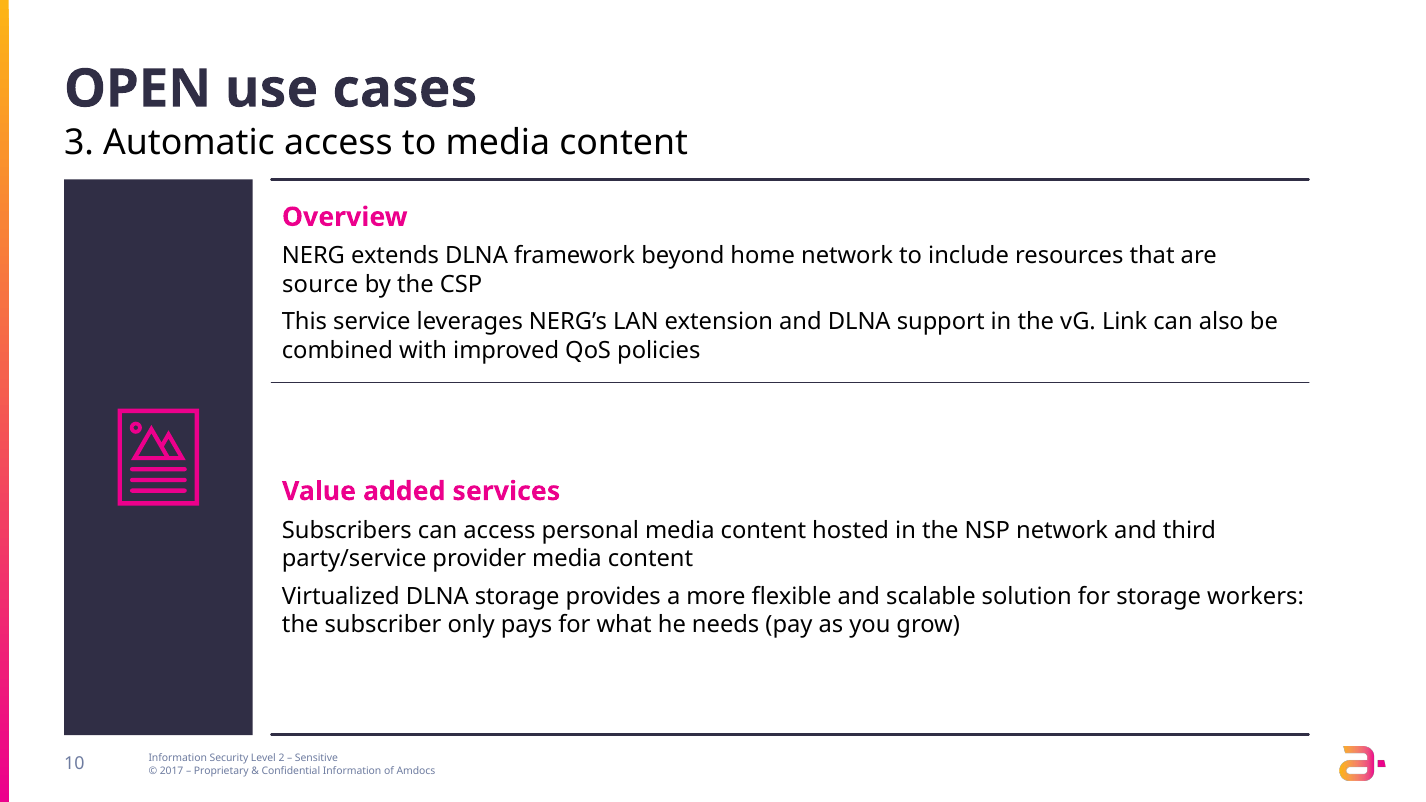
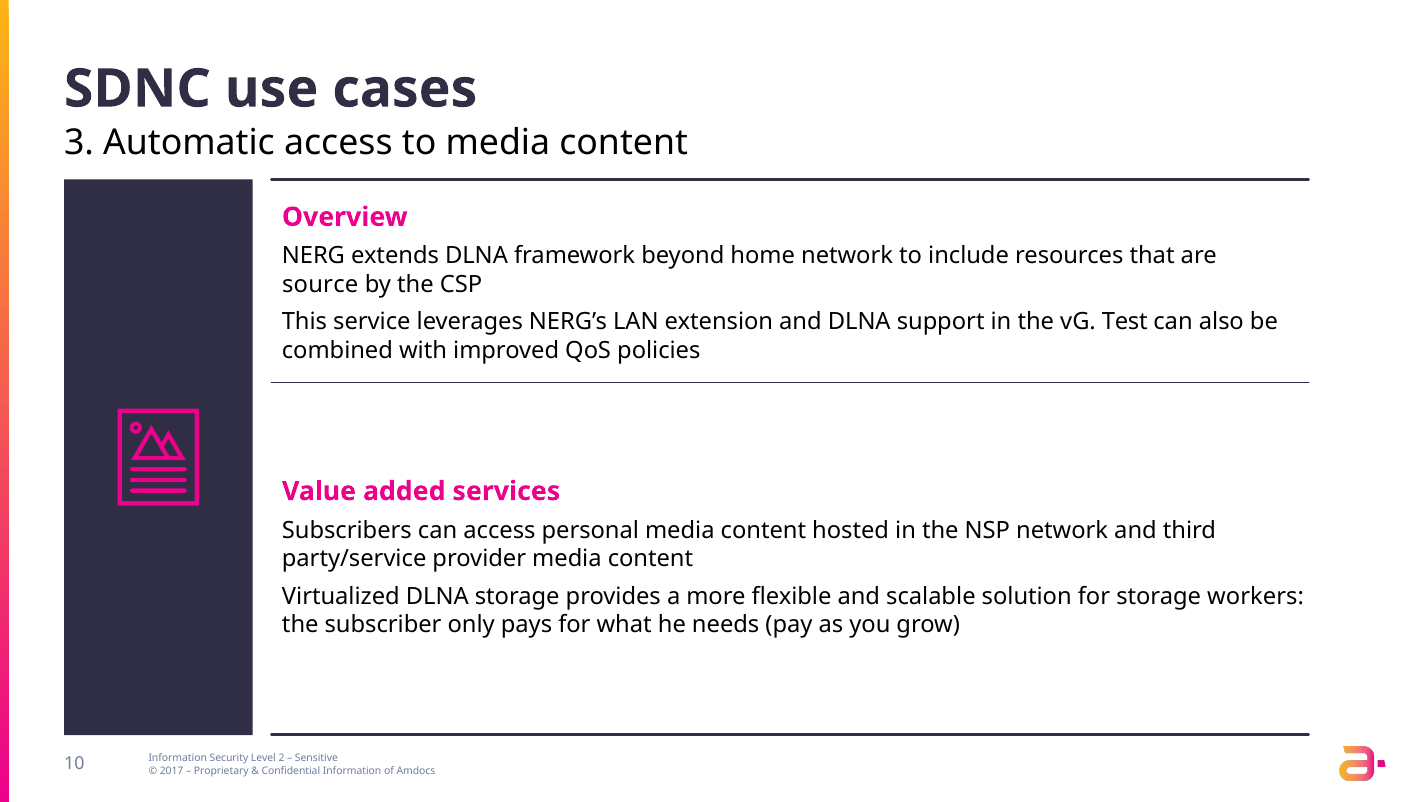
OPEN: OPEN -> SDNC
Link: Link -> Test
